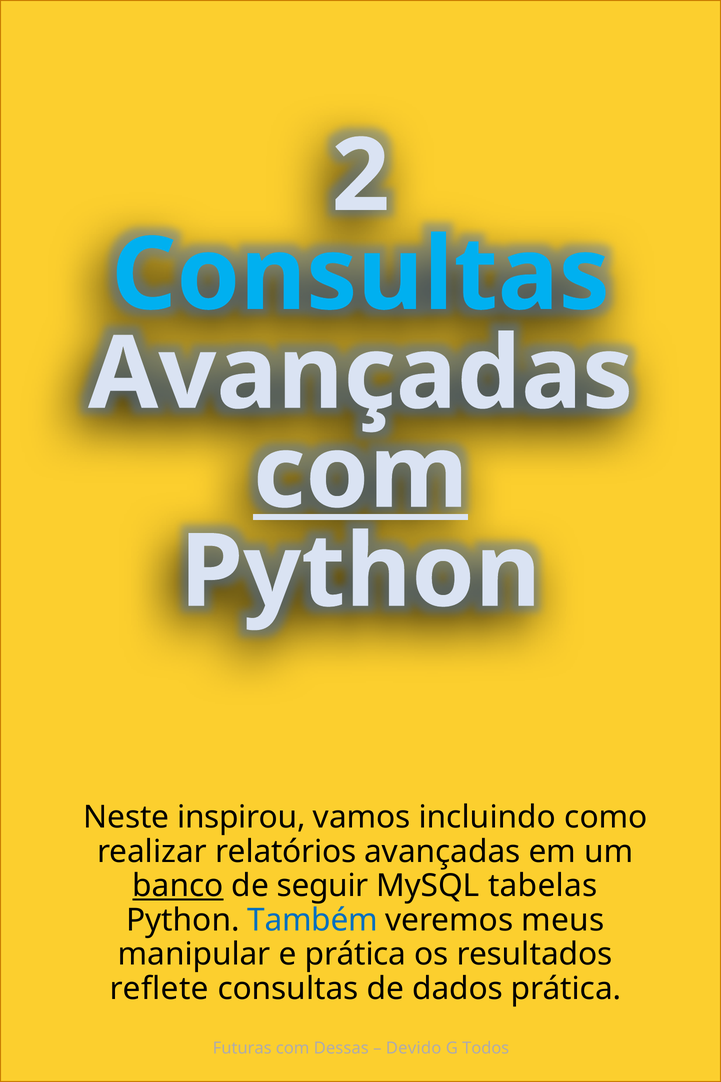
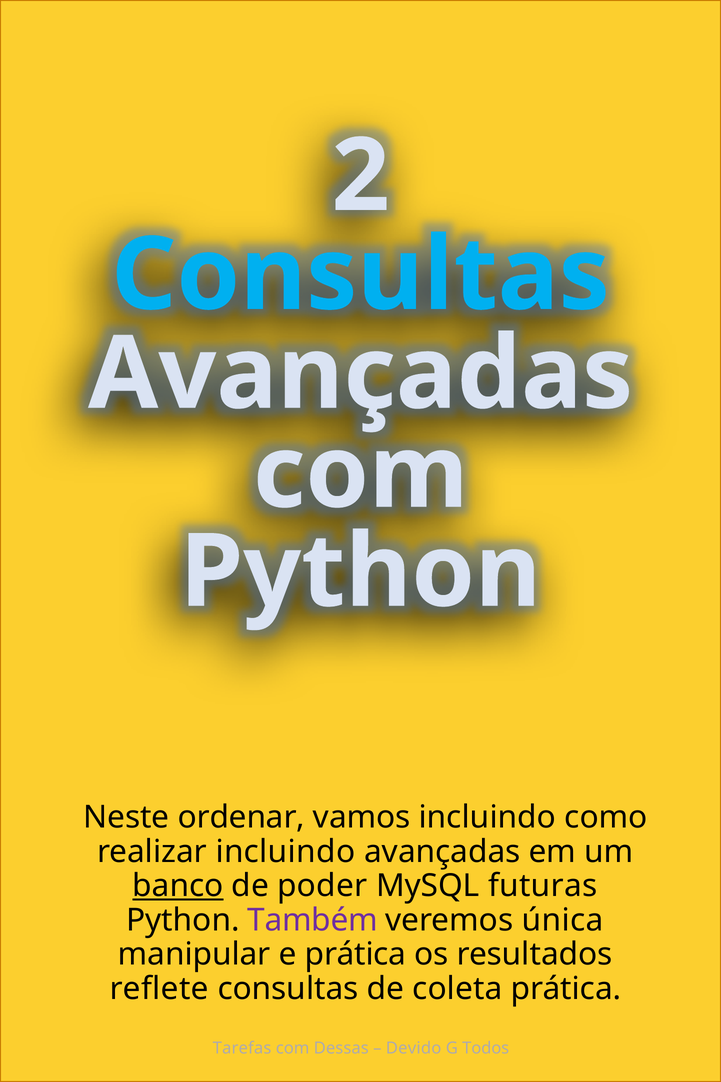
com at (361, 473) underline: present -> none
inspirou: inspirou -> ordenar
realizar relatórios: relatórios -> incluindo
seguir: seguir -> poder
tabelas: tabelas -> futuras
Também colour: blue -> purple
meus: meus -> única
dados: dados -> coleta
Futuras: Futuras -> Tarefas
